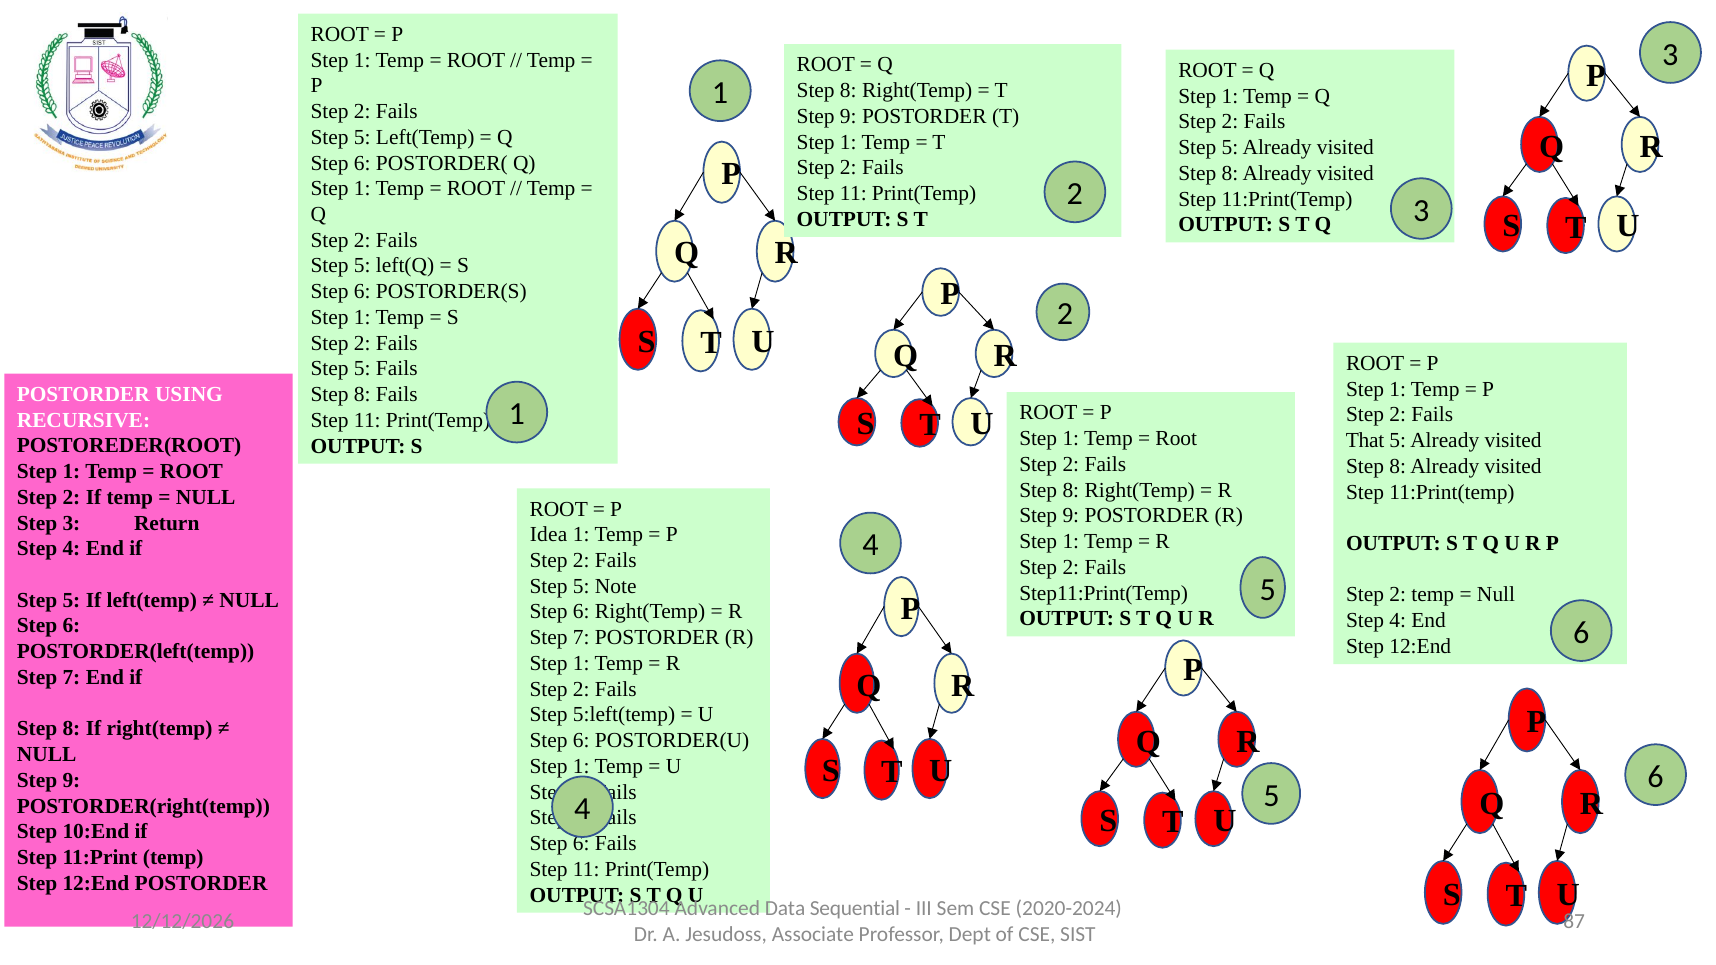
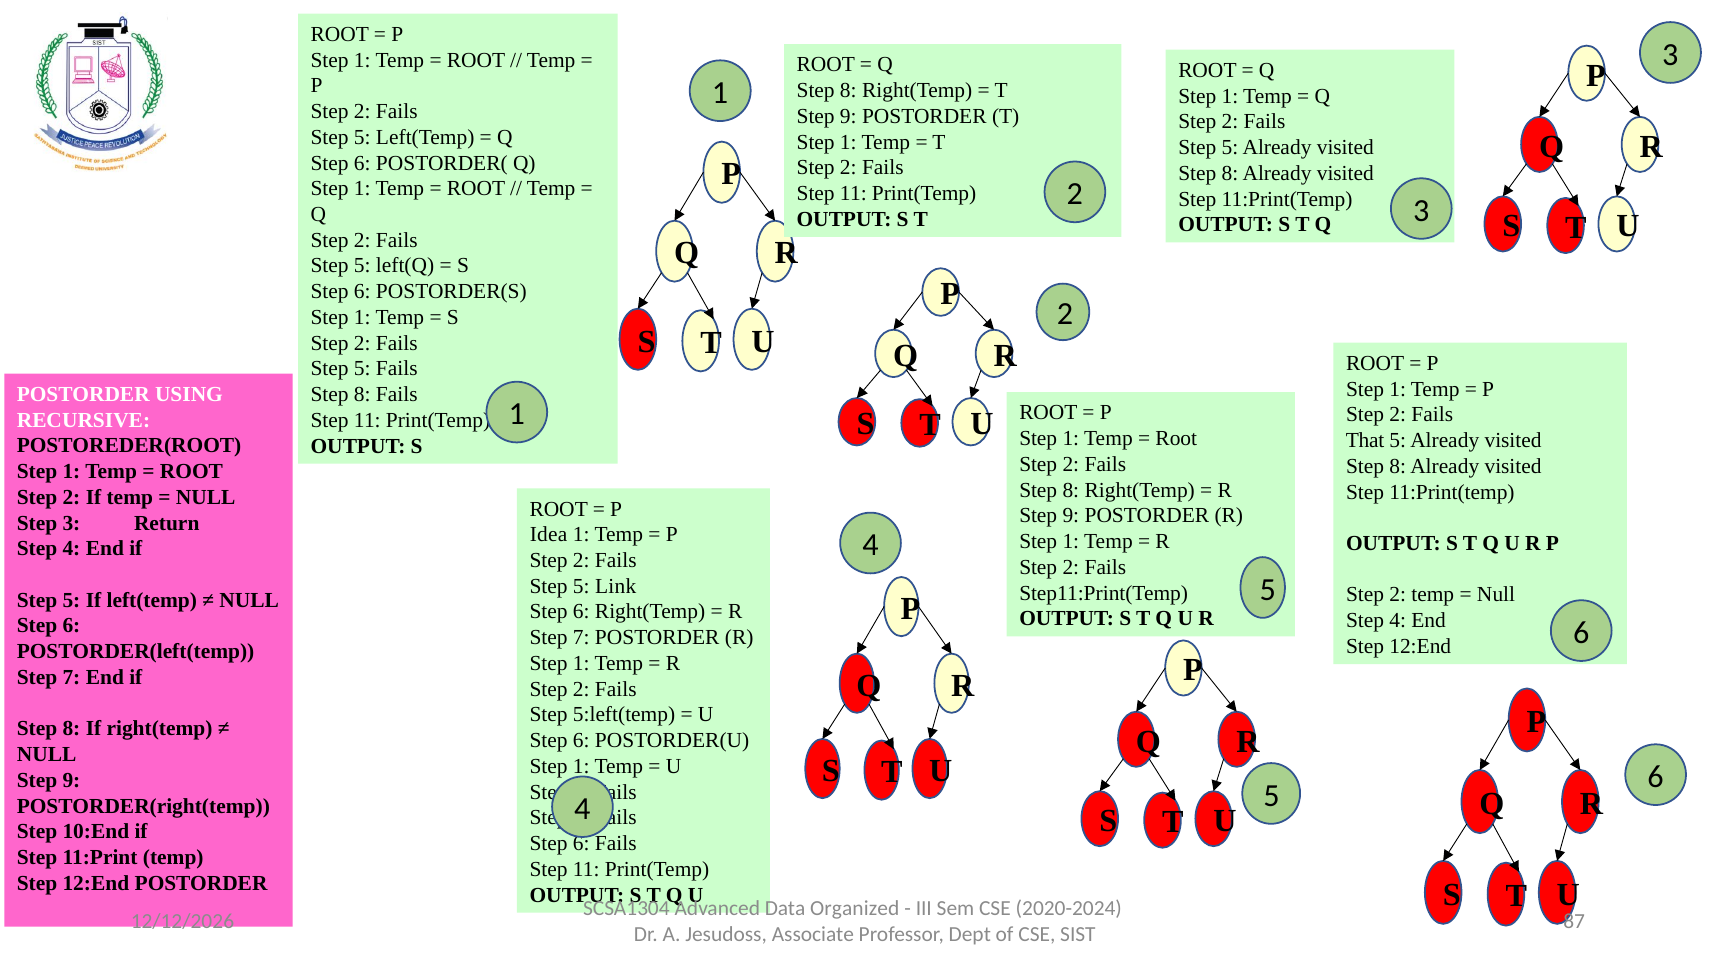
Note: Note -> Link
Sequential: Sequential -> Organized
